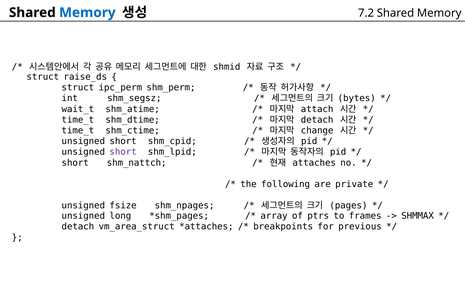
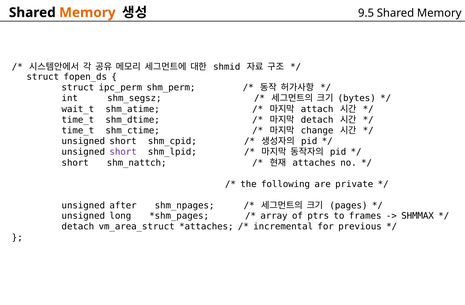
Memory at (87, 13) colour: blue -> orange
7.2: 7.2 -> 9.5
raise_ds: raise_ds -> fopen_ds
fsize: fsize -> after
breakpoints: breakpoints -> incremental
